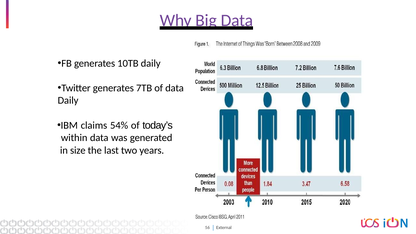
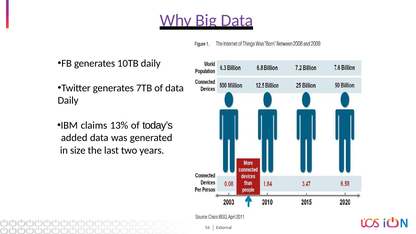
54%: 54% -> 13%
within: within -> added
